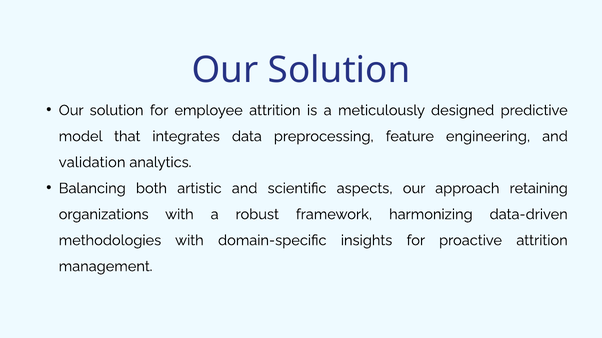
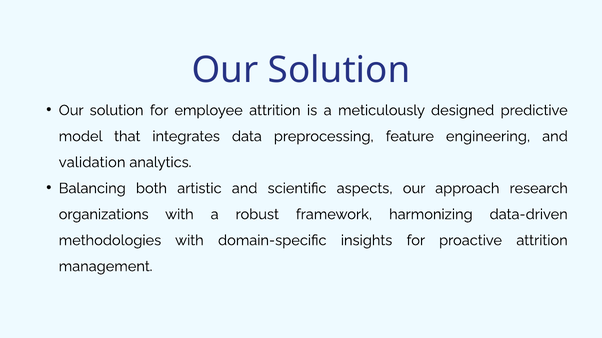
retaining: retaining -> research
